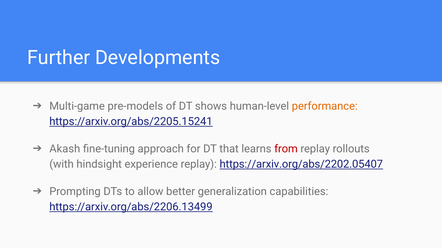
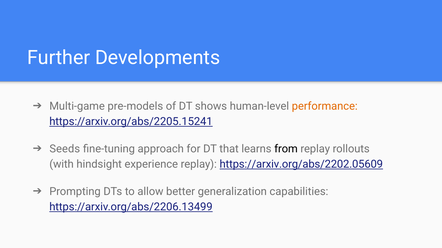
Akash: Akash -> Seeds
from colour: red -> black
https://arxiv.org/abs/2202.05407: https://arxiv.org/abs/2202.05407 -> https://arxiv.org/abs/2202.05609
